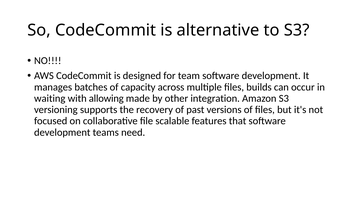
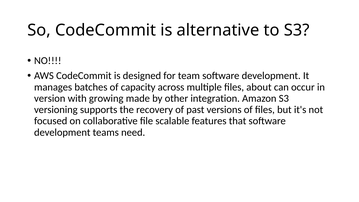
builds: builds -> about
waiting: waiting -> version
allowing: allowing -> growing
